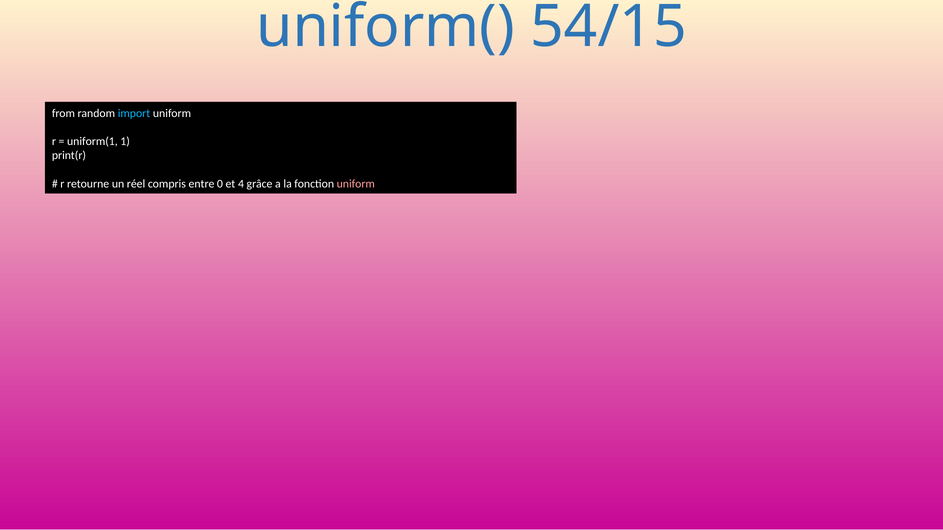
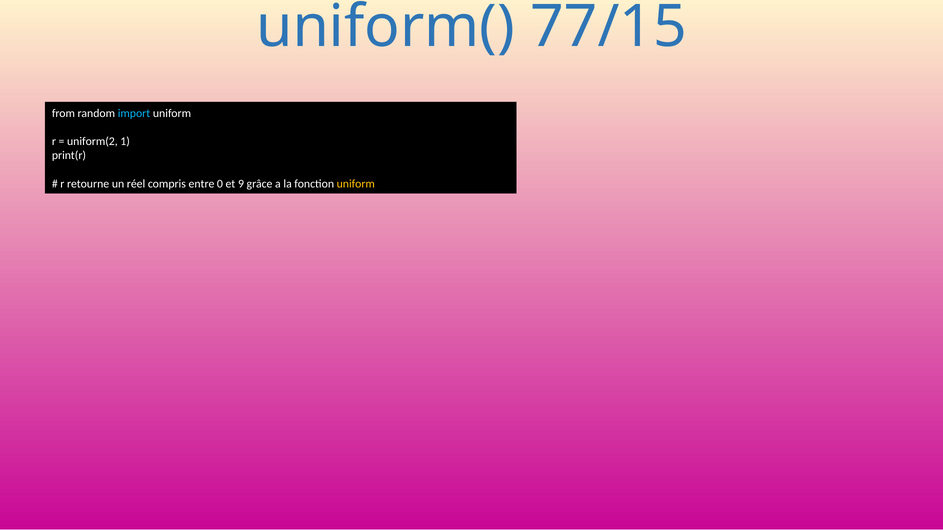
54/15: 54/15 -> 77/15
uniform(1: uniform(1 -> uniform(2
4: 4 -> 9
uniform at (356, 184) colour: pink -> yellow
